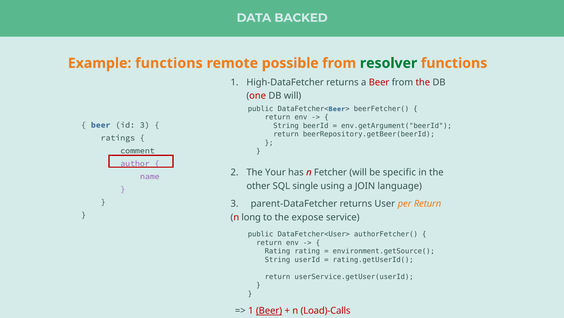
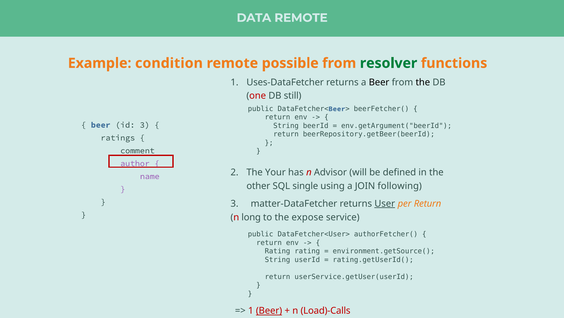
DATA BACKED: BACKED -> REMOTE
Example functions: functions -> condition
High-DataFetcher: High-DataFetcher -> Uses-DataFetcher
Beer at (379, 82) colour: red -> black
the at (423, 82) colour: red -> black
DB will: will -> still
Fetcher: Fetcher -> Advisor
specific: specific -> defined
language: language -> following
parent-DataFetcher: parent-DataFetcher -> matter-DataFetcher
User underline: none -> present
